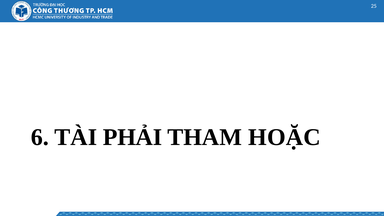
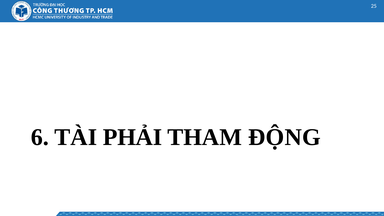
HOẶC: HOẶC -> ĐỘNG
